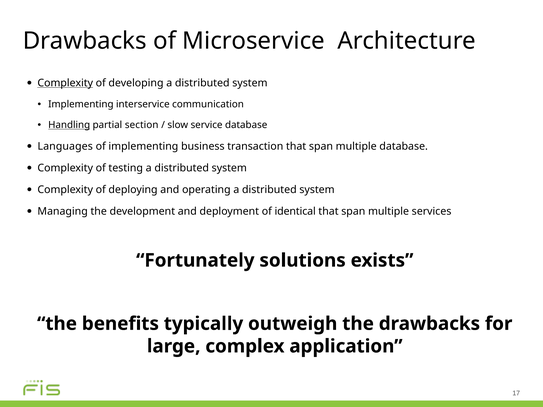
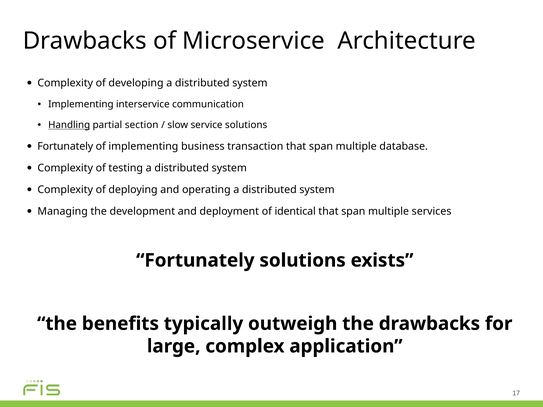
Complexity at (65, 83) underline: present -> none
service database: database -> solutions
Languages at (65, 146): Languages -> Fortunately
